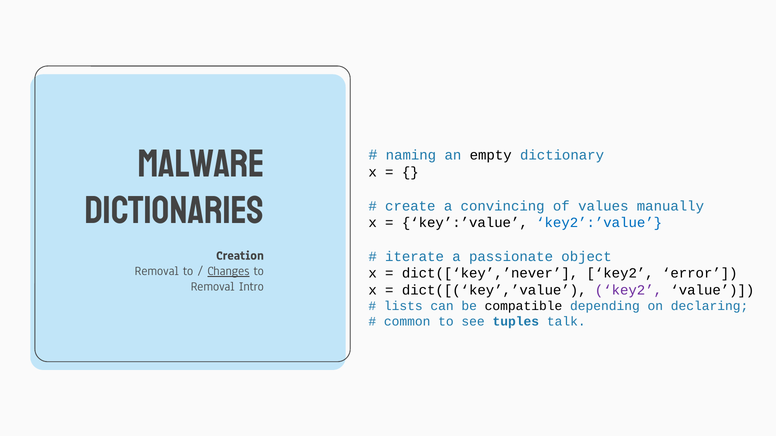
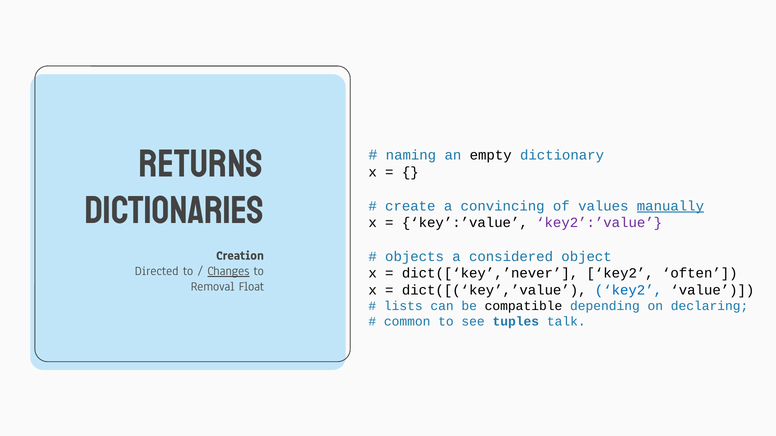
Malware: Malware -> Returns
manually underline: none -> present
key2’:’value colour: blue -> purple
iterate: iterate -> objects
passionate: passionate -> considered
Removal at (157, 271): Removal -> Directed
error: error -> often
Intro: Intro -> Float
key2 at (628, 290) colour: purple -> blue
